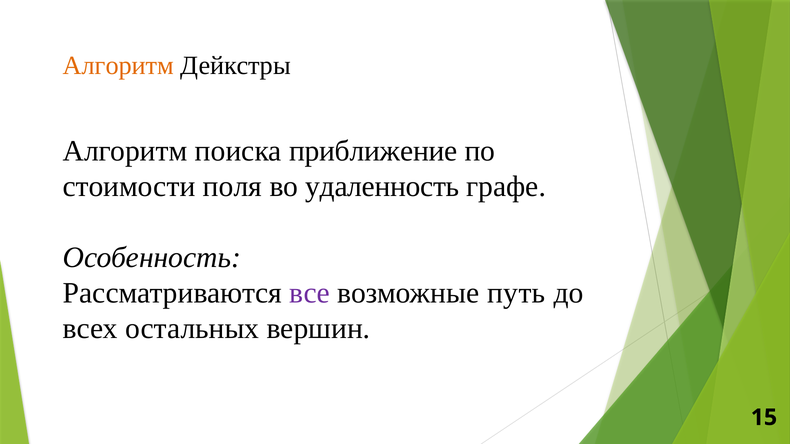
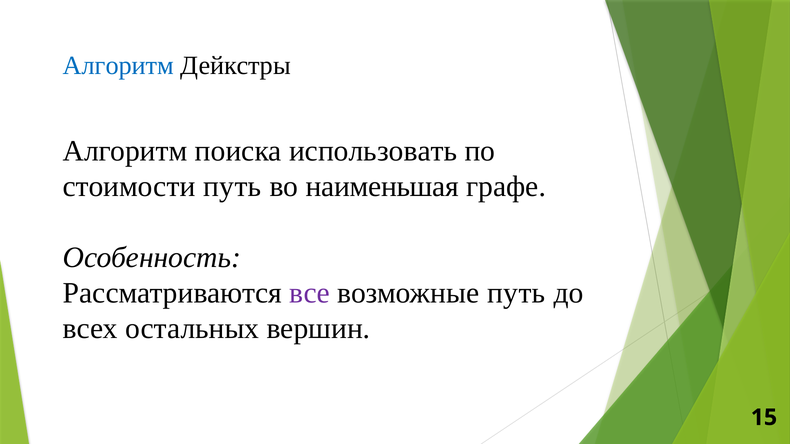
Алгоритм at (118, 66) colour: orange -> blue
приближение: приближение -> использовать
стоимости поля: поля -> путь
удаленность: удаленность -> наименьшая
